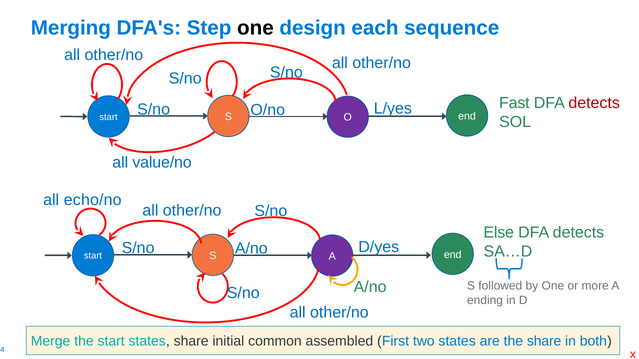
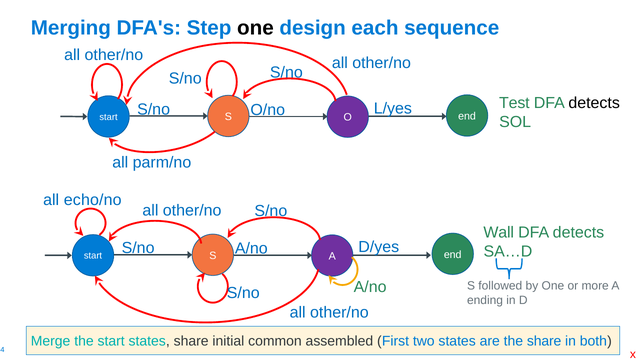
Fast: Fast -> Test
detects at (594, 103) colour: red -> black
value/no: value/no -> parm/no
Else: Else -> Wall
